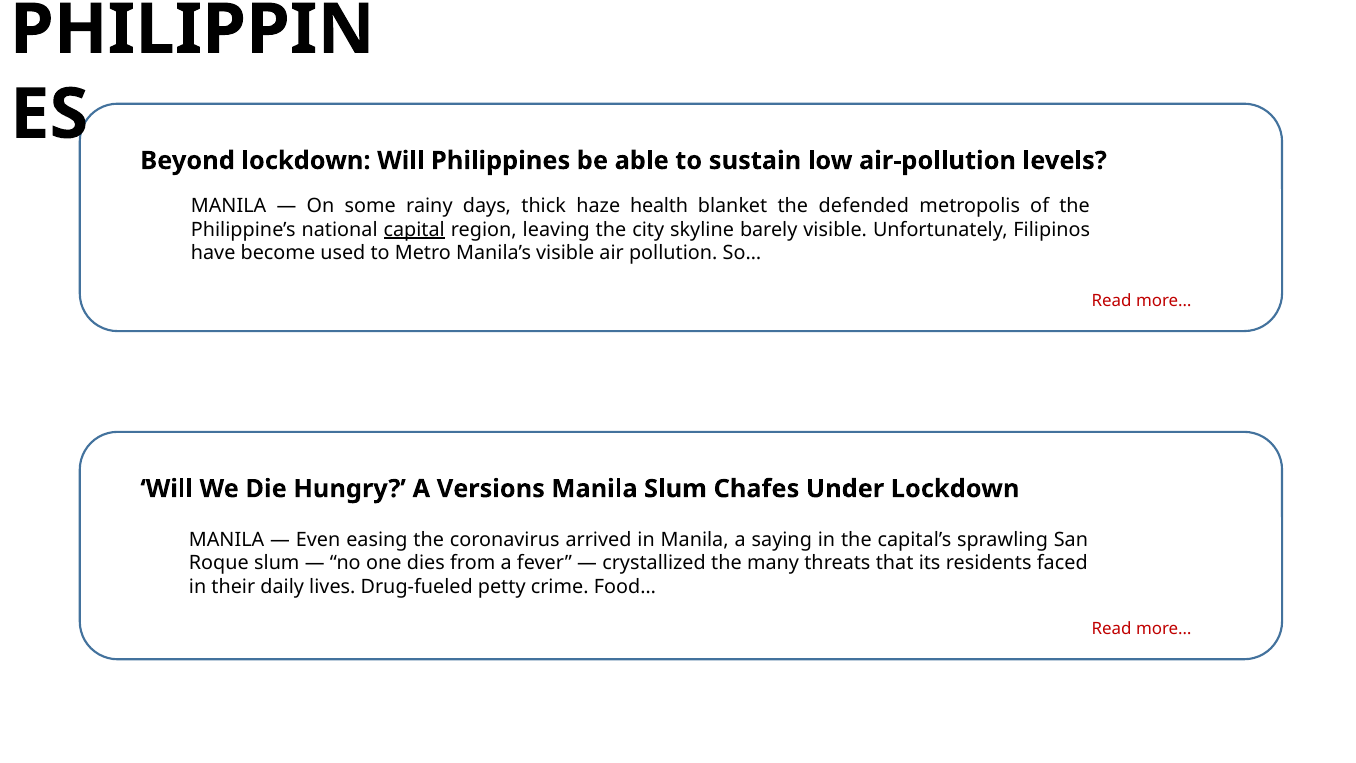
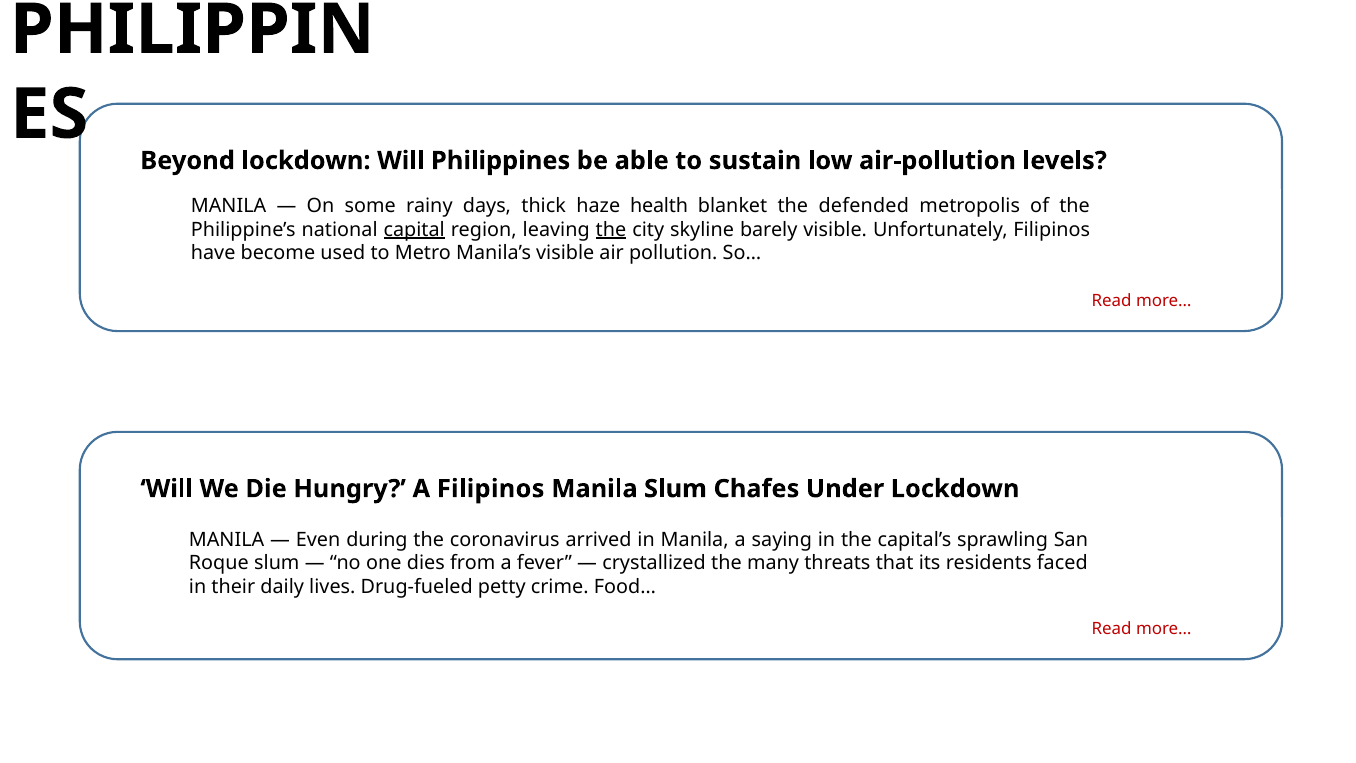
the at (611, 229) underline: none -> present
A Versions: Versions -> Filipinos
easing: easing -> during
